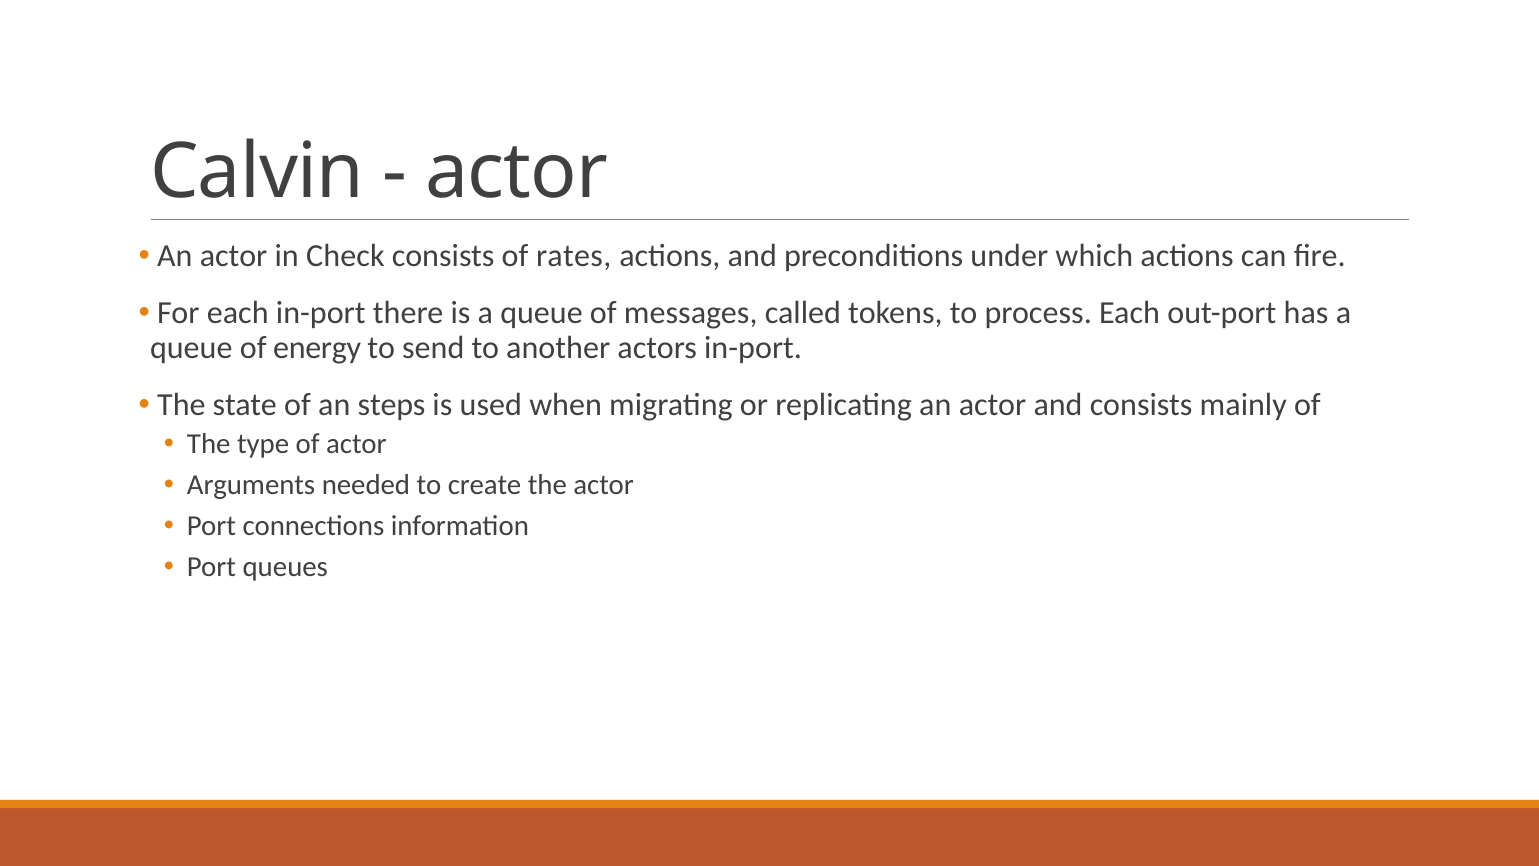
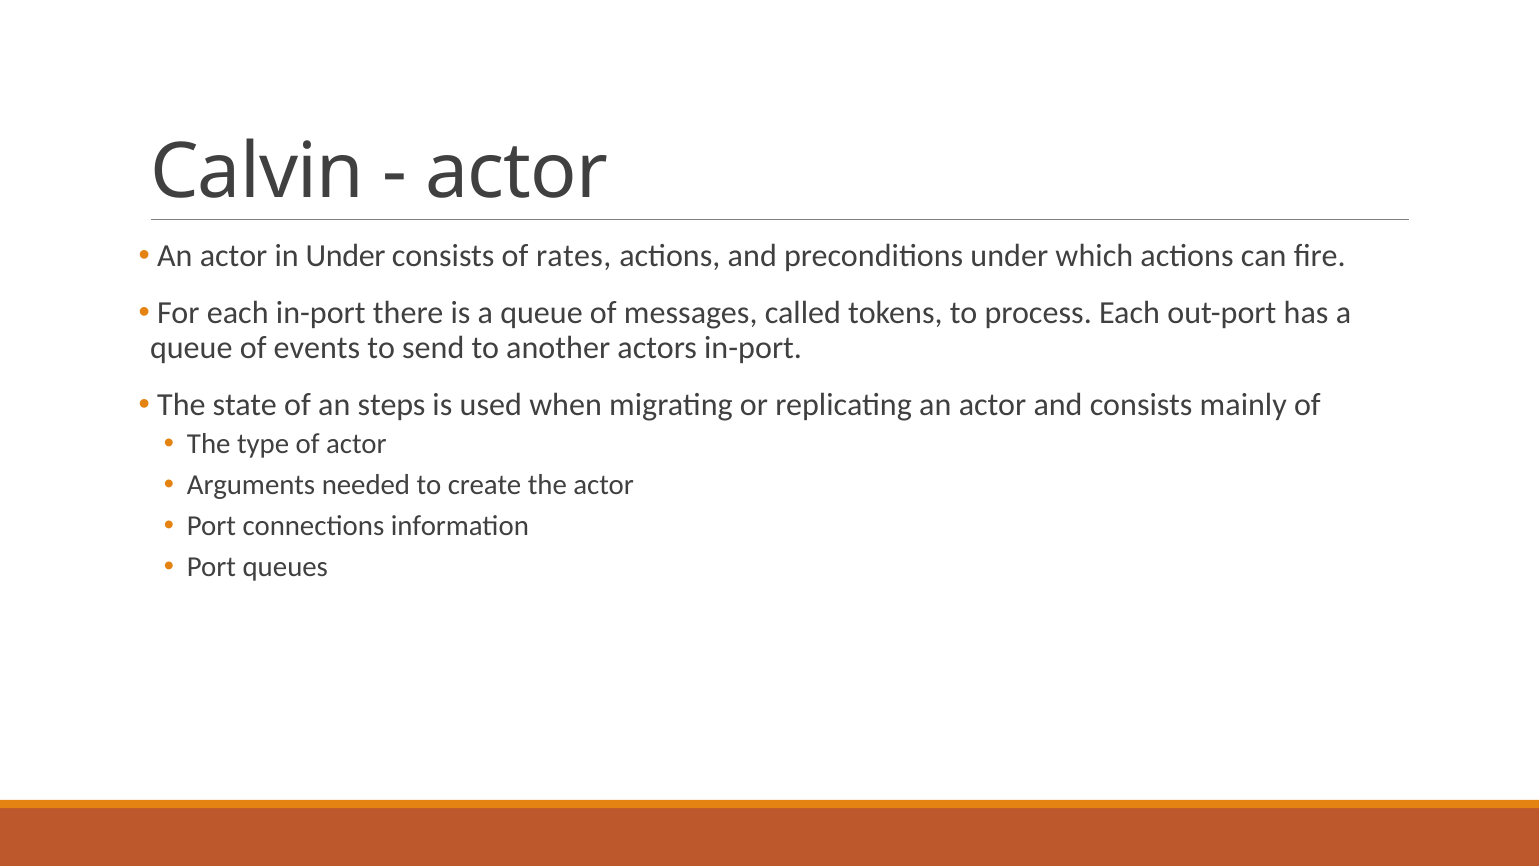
in Check: Check -> Under
energy: energy -> events
